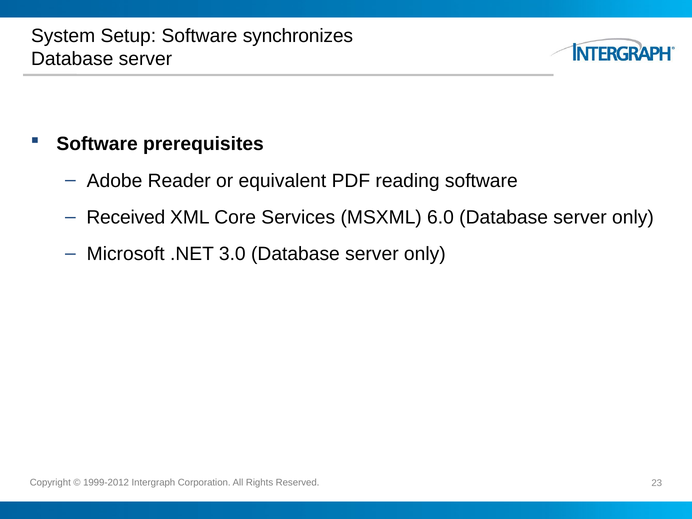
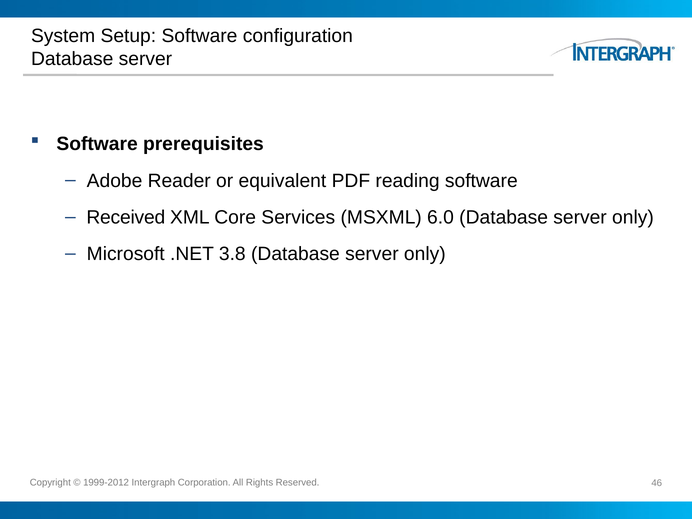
synchronizes: synchronizes -> configuration
3.0: 3.0 -> 3.8
23: 23 -> 46
